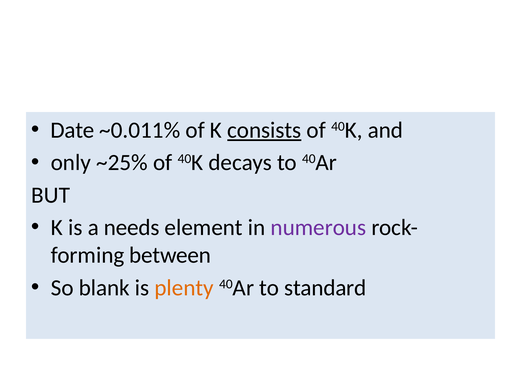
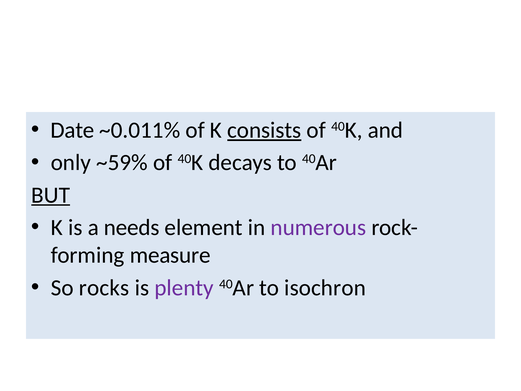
~25%: ~25% -> ~59%
BUT underline: none -> present
between: between -> measure
blank: blank -> rocks
plenty colour: orange -> purple
standard: standard -> isochron
